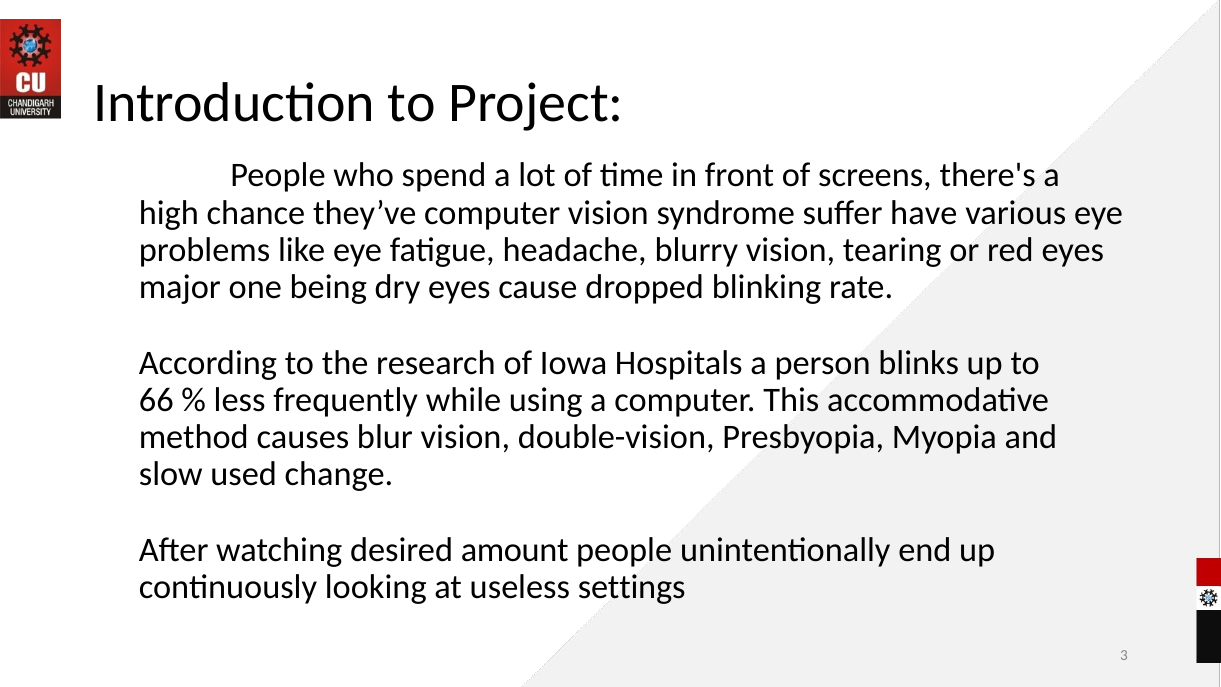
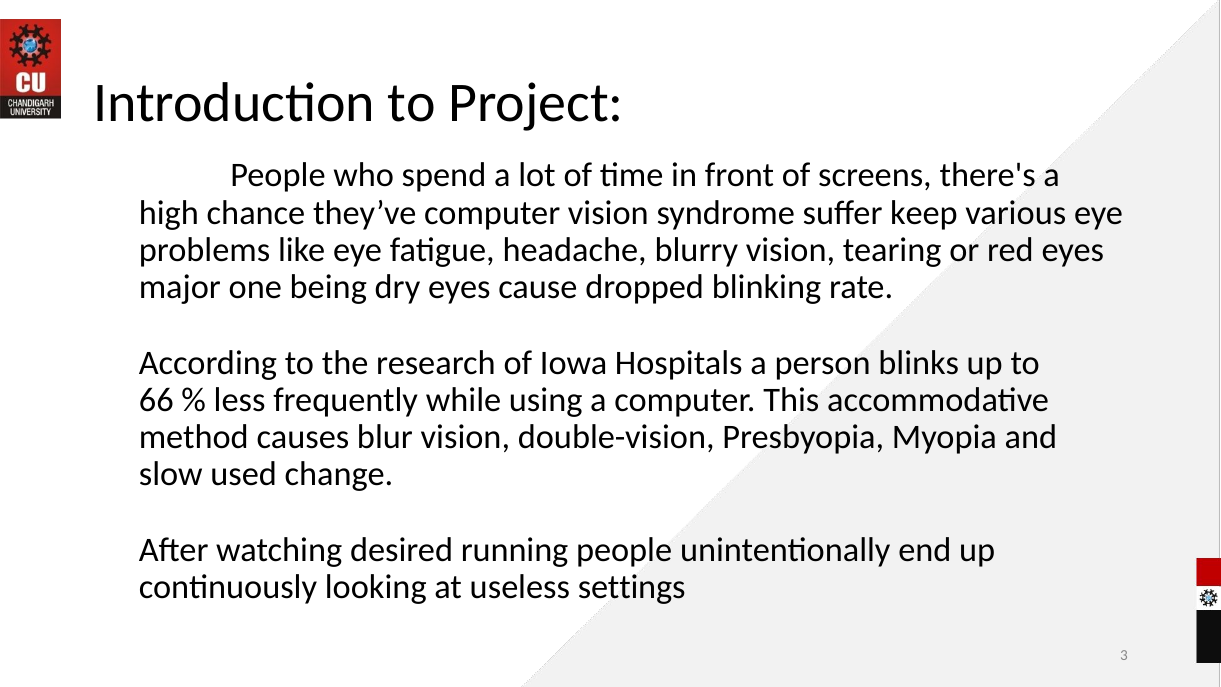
have: have -> keep
amount: amount -> running
